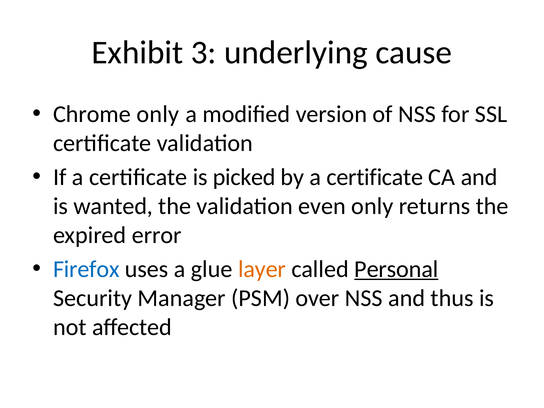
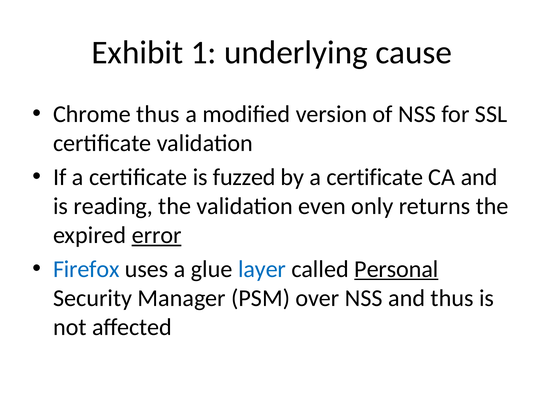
3: 3 -> 1
Chrome only: only -> thus
picked: picked -> fuzzed
wanted: wanted -> reading
error underline: none -> present
layer colour: orange -> blue
